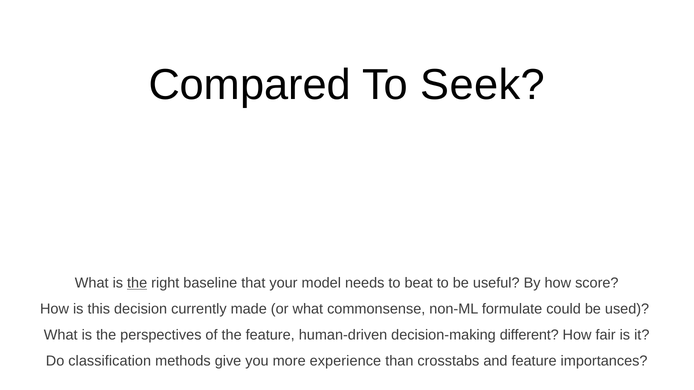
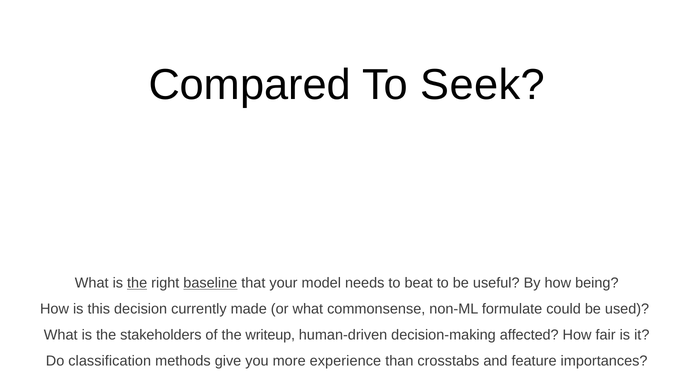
baseline underline: none -> present
score: score -> being
perspectives: perspectives -> stakeholders
the feature: feature -> writeup
different: different -> affected
